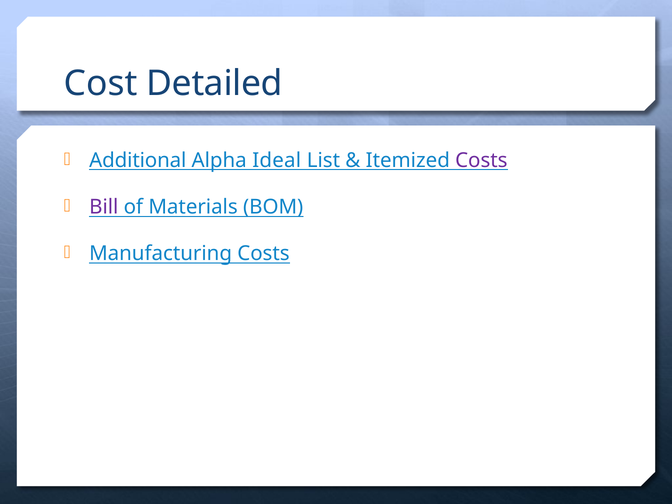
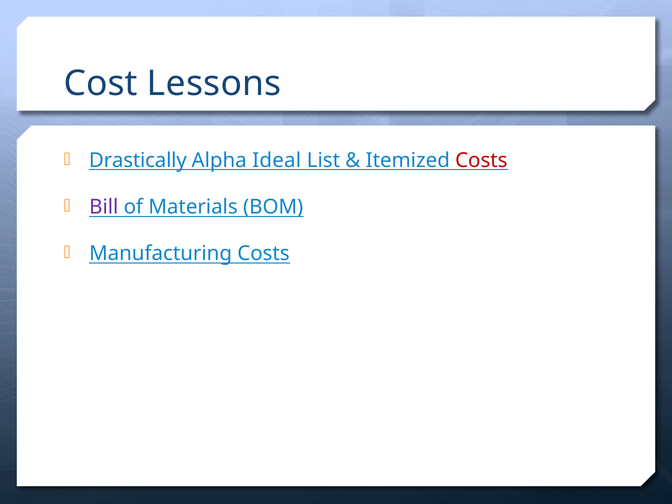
Detailed: Detailed -> Lessons
Additional: Additional -> Drastically
Costs at (481, 160) colour: purple -> red
